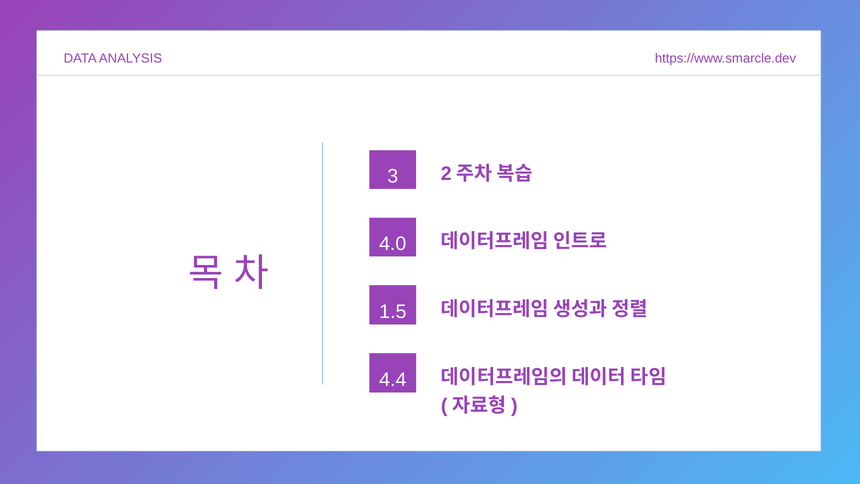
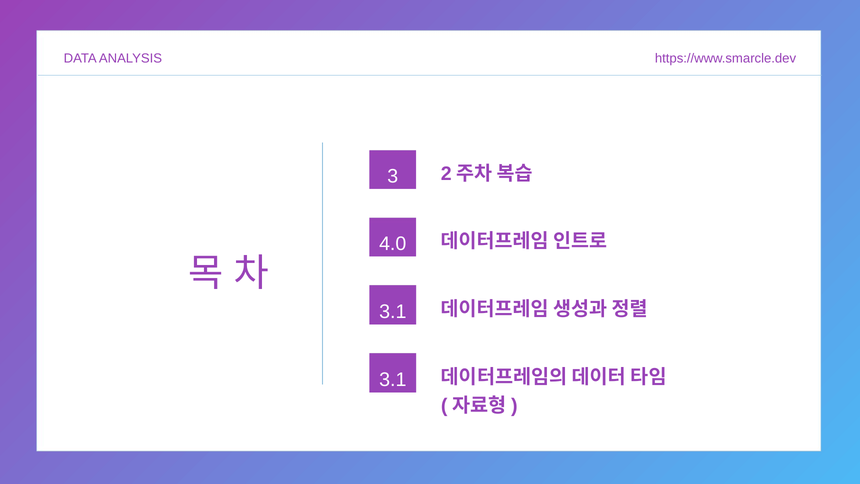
1.5 at (393, 312): 1.5 -> 3.1
4.4 at (393, 380): 4.4 -> 3.1
